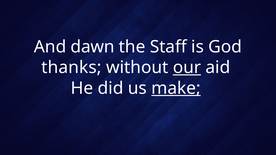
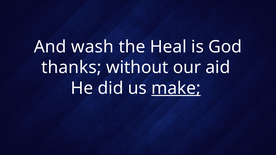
dawn: dawn -> wash
Staff: Staff -> Heal
our underline: present -> none
